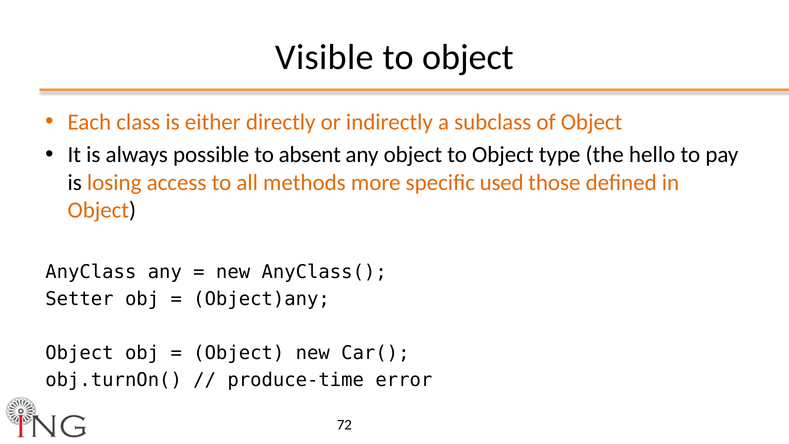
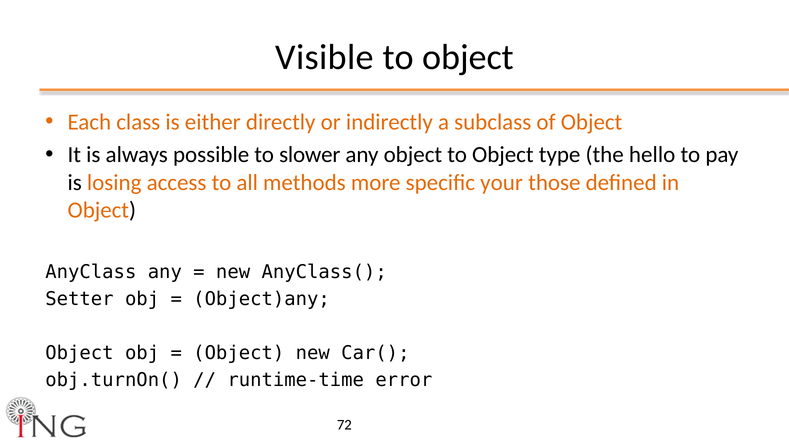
absent: absent -> slower
used: used -> your
produce-time: produce-time -> runtime-time
